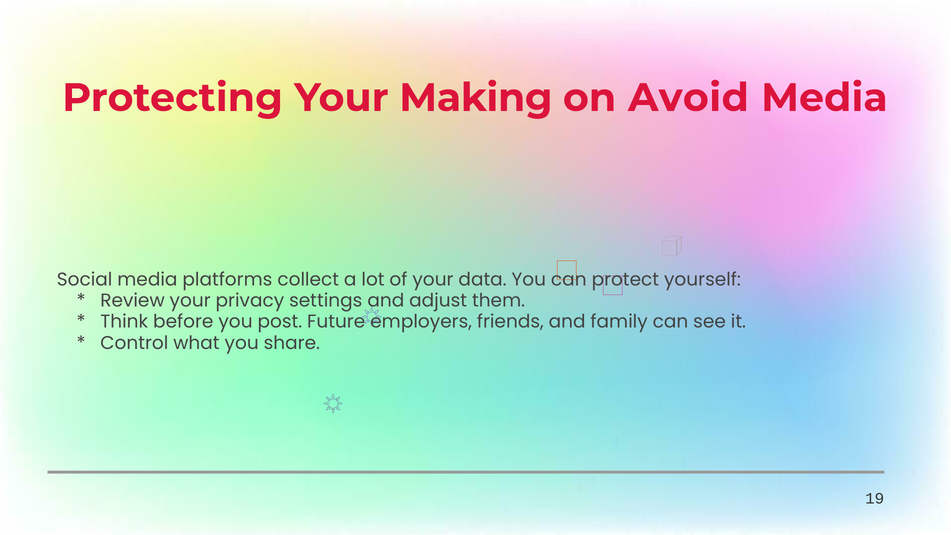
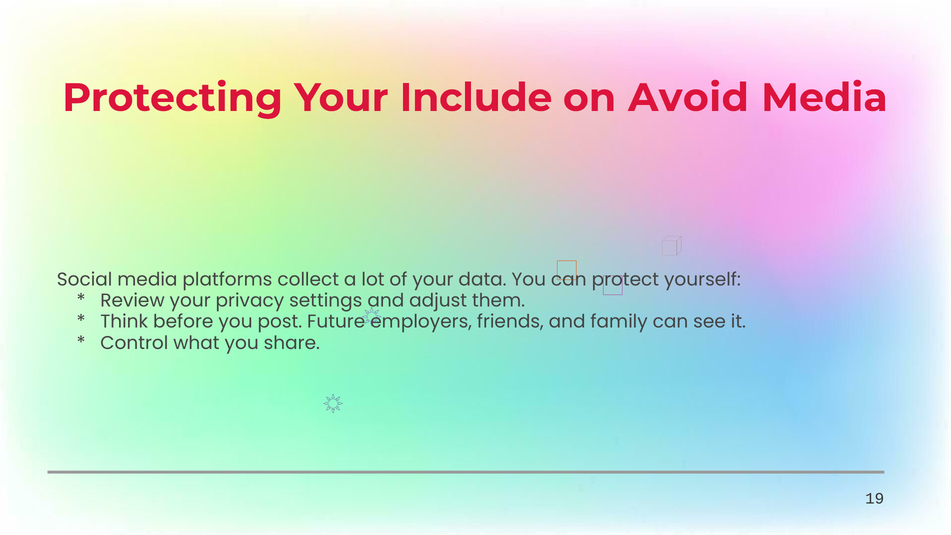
Making: Making -> Include
